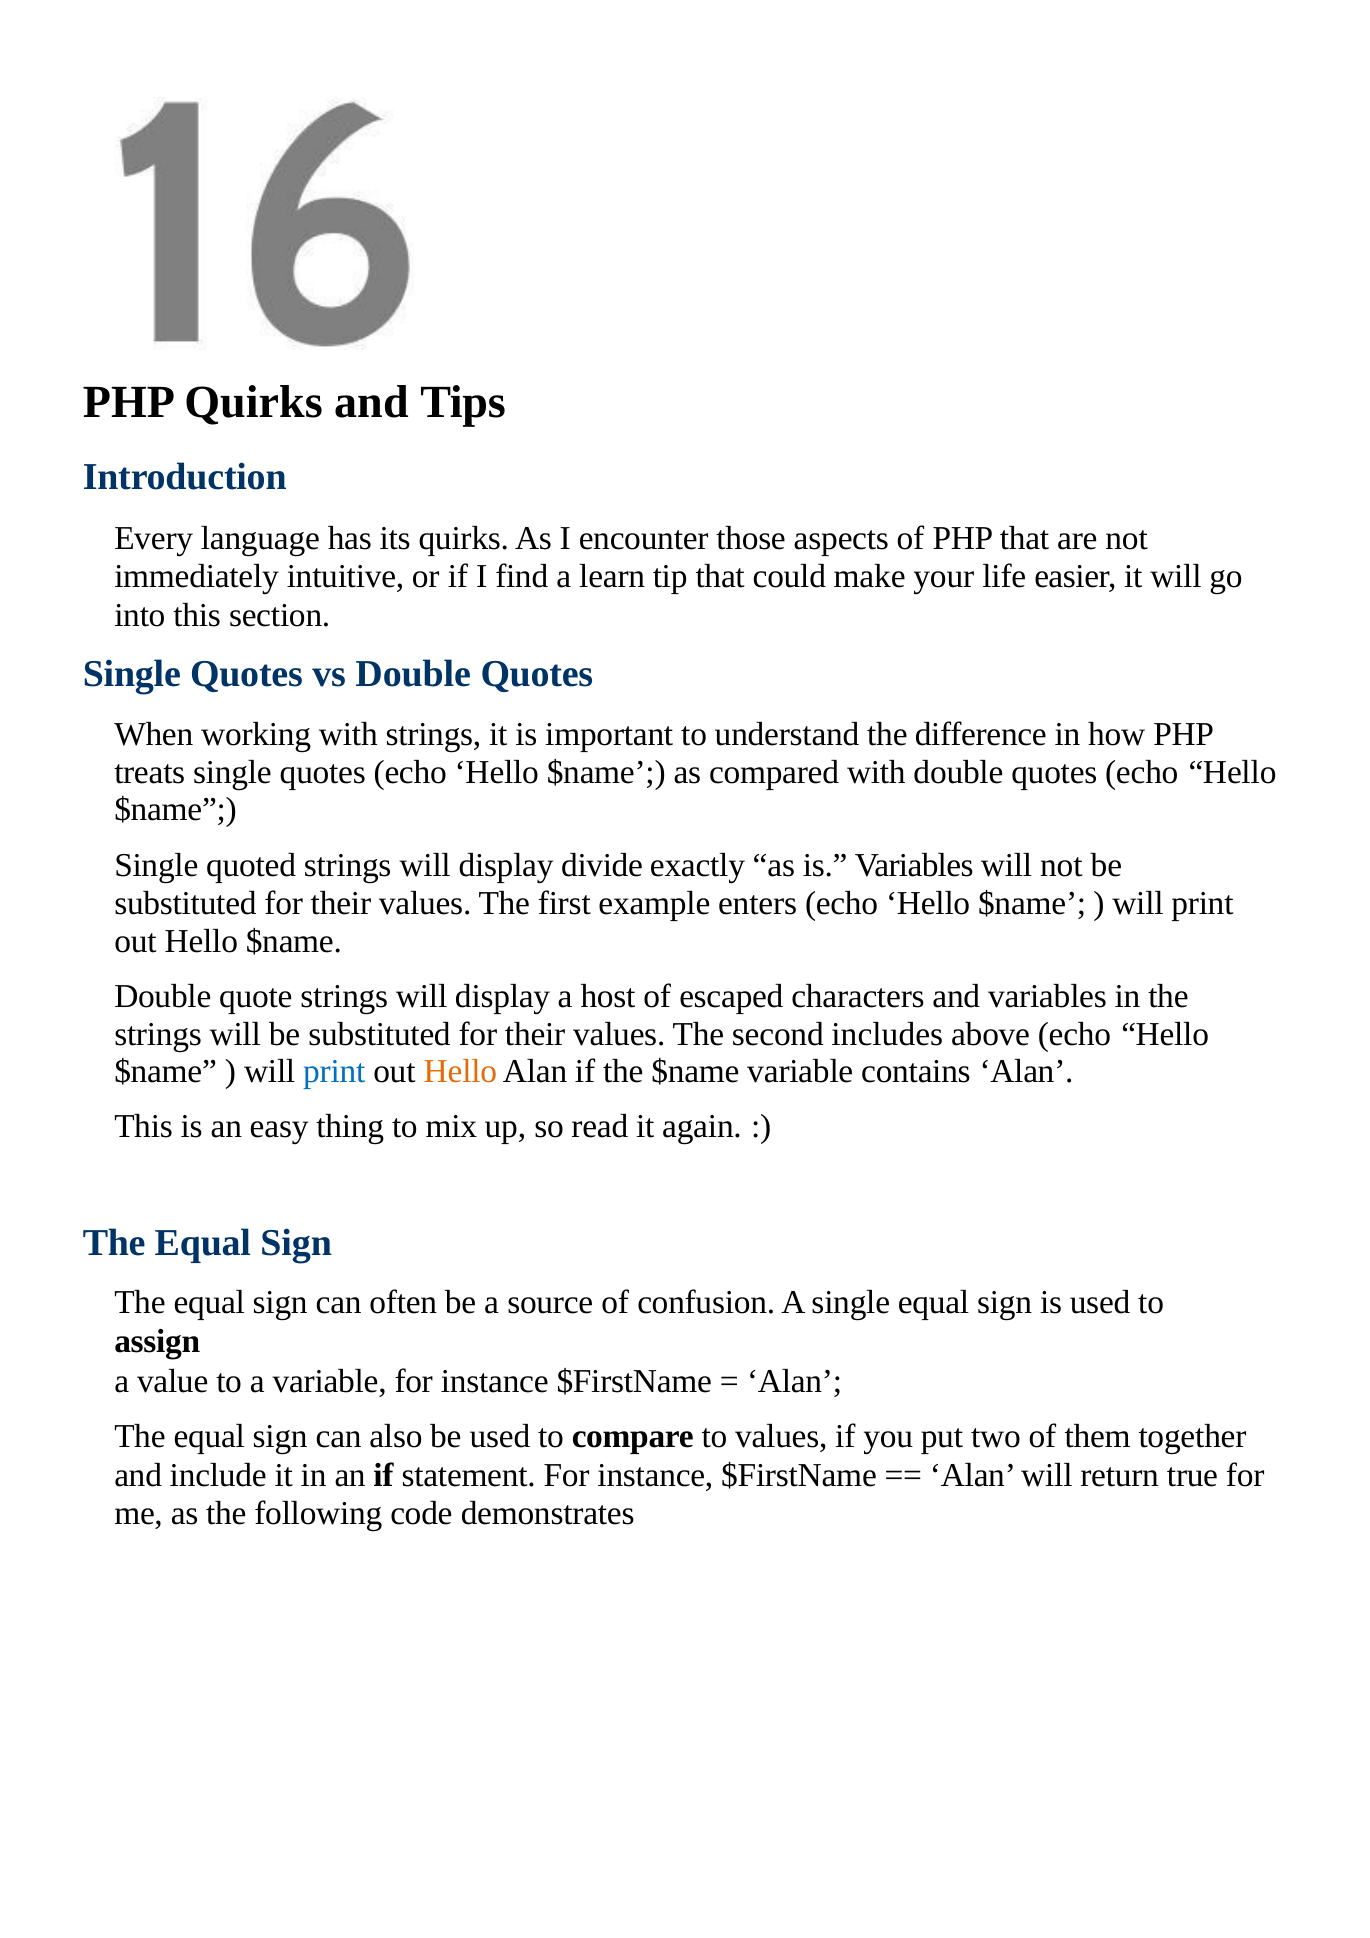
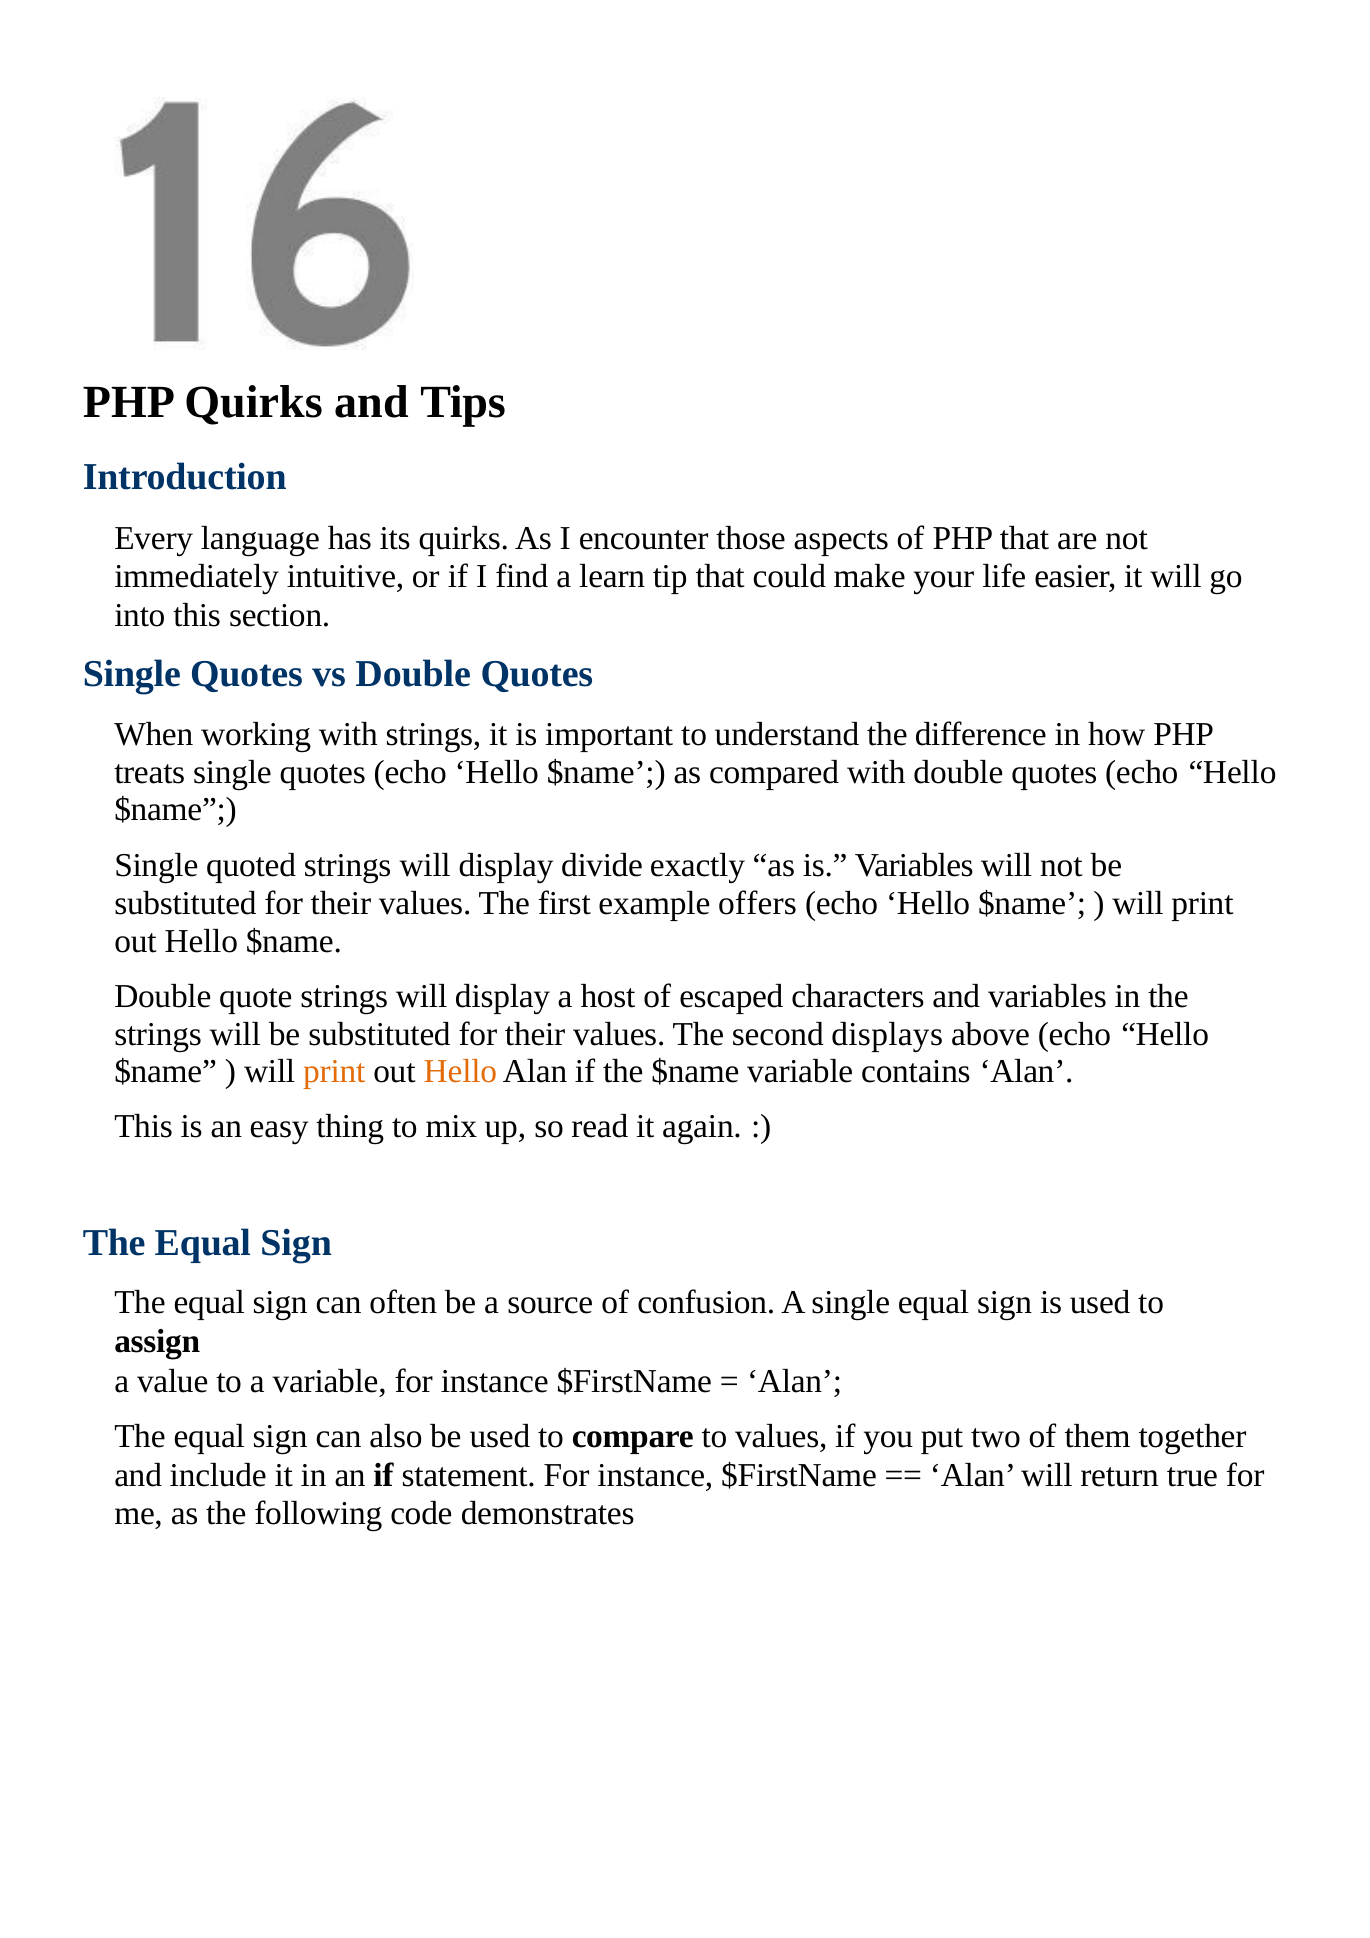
enters: enters -> offers
includes: includes -> displays
print at (334, 1072) colour: blue -> orange
